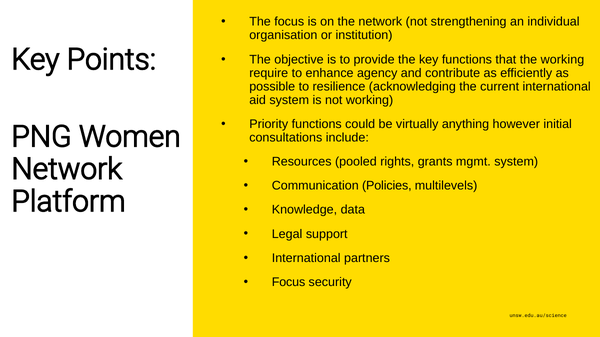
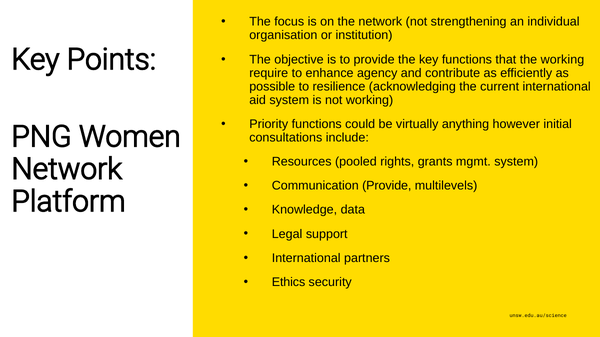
Communication Policies: Policies -> Provide
Focus at (289, 282): Focus -> Ethics
